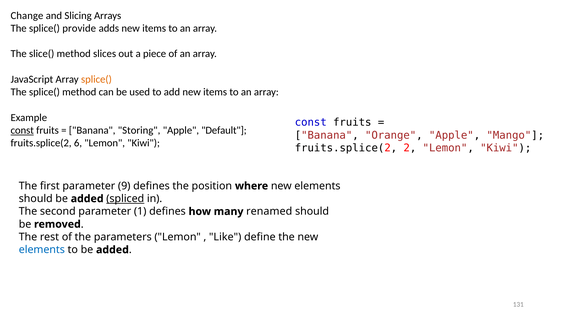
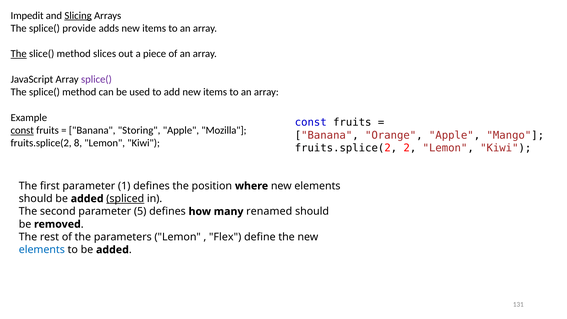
Change: Change -> Impedit
Slicing underline: none -> present
The at (19, 54) underline: none -> present
splice( at (96, 79) colour: orange -> purple
Default: Default -> Mozilla
6: 6 -> 8
9: 9 -> 1
1: 1 -> 5
Like: Like -> Flex
